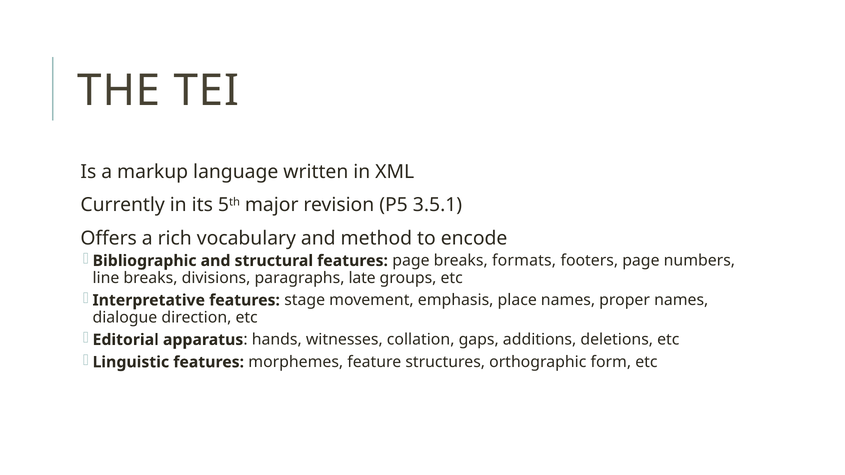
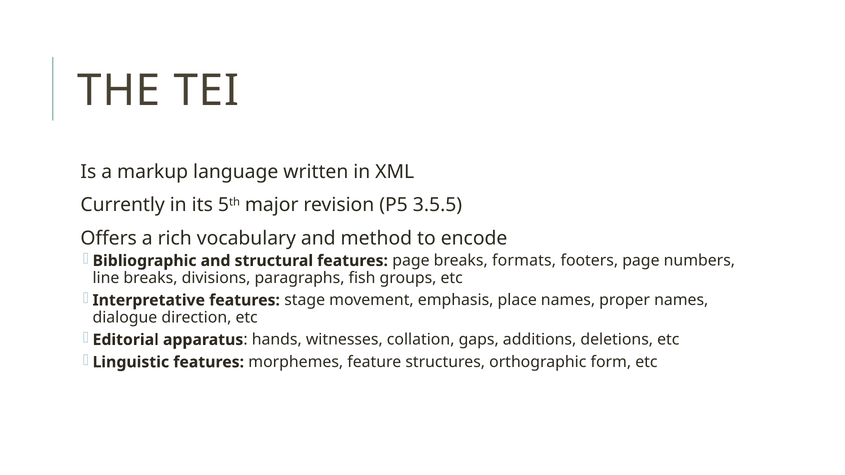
3.5.1: 3.5.1 -> 3.5.5
late: late -> fish
